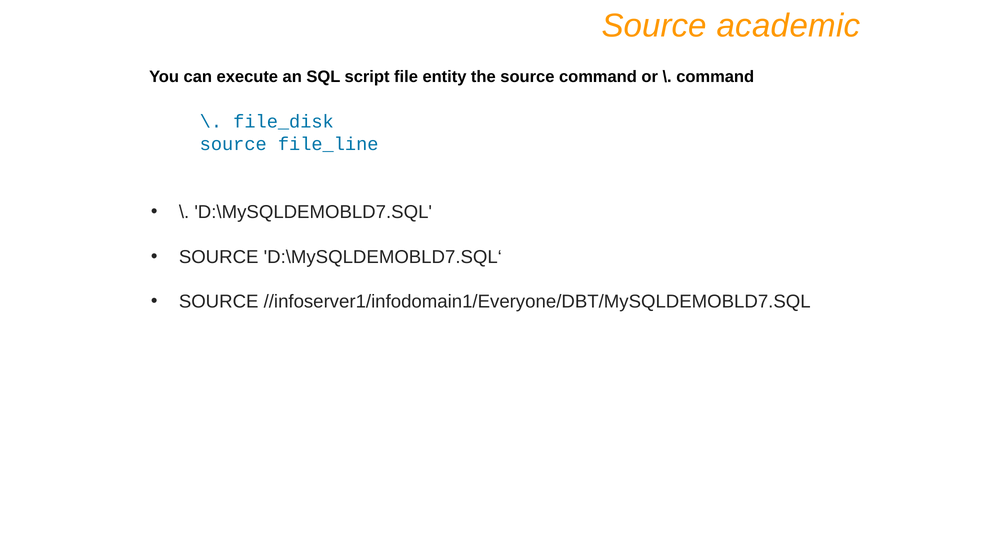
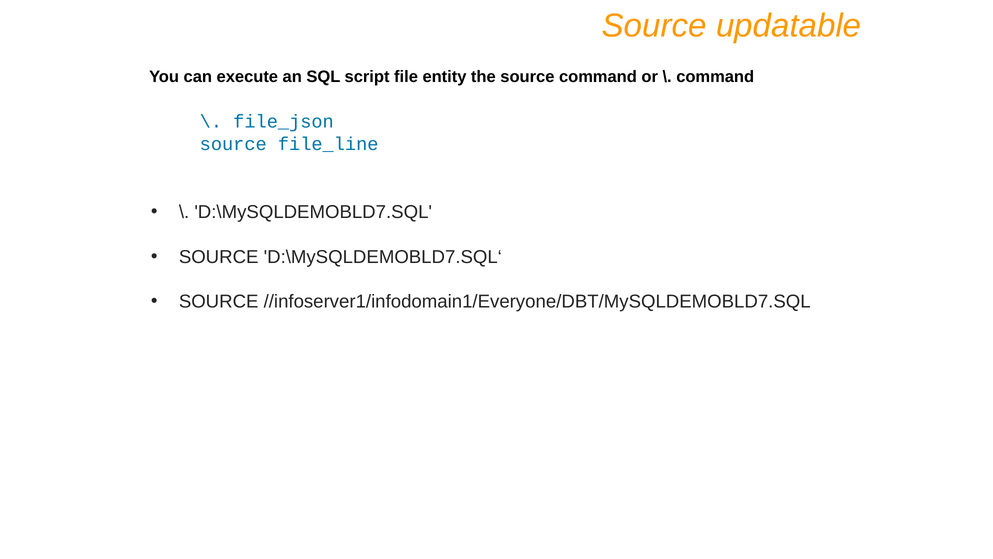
academic: academic -> updatable
file_disk: file_disk -> file_json
